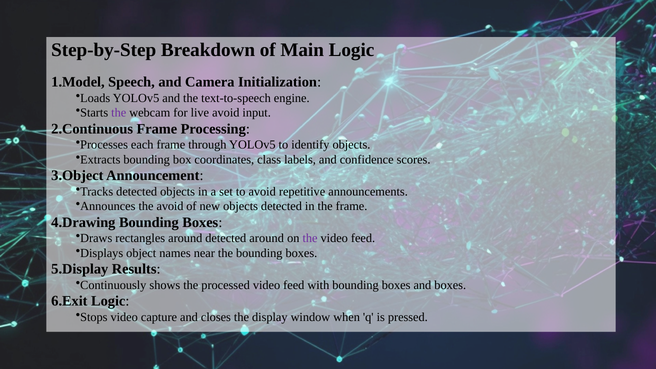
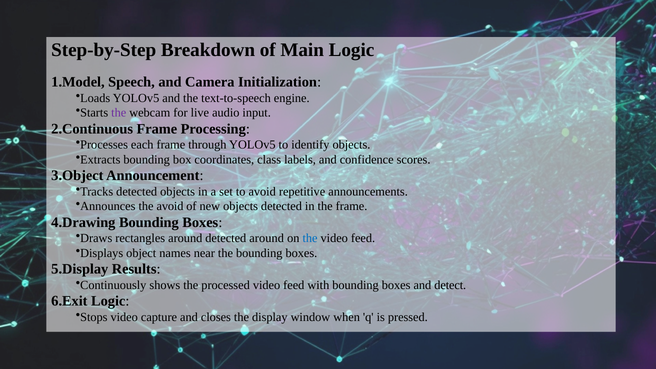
live avoid: avoid -> audio
the at (310, 238) colour: purple -> blue
and boxes: boxes -> detect
